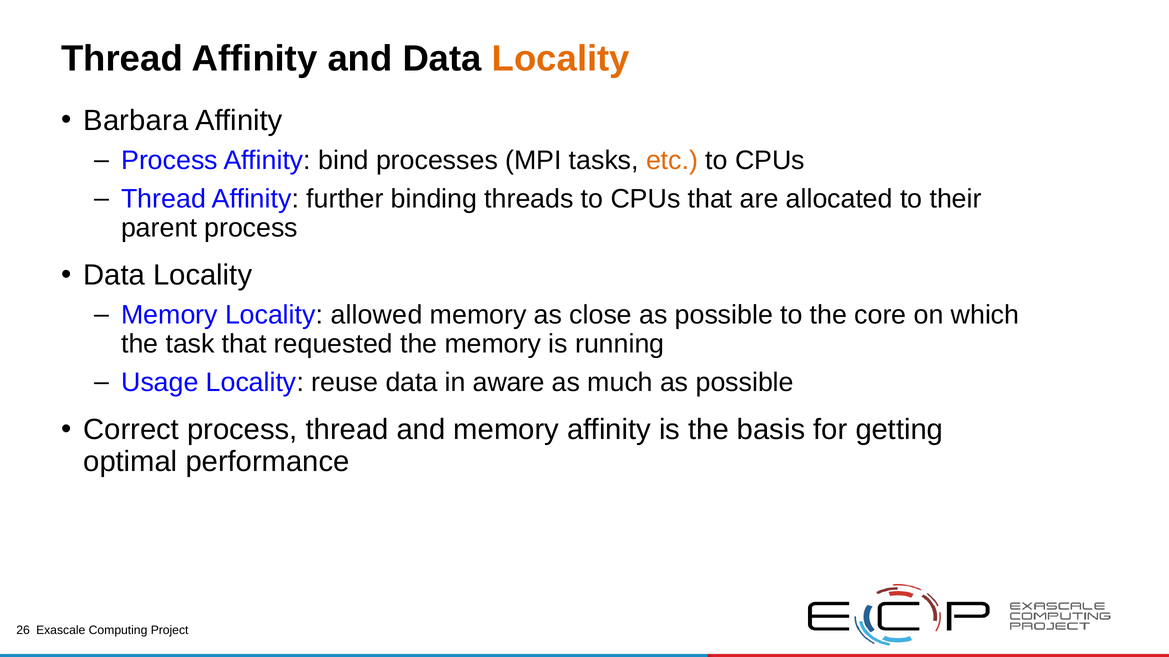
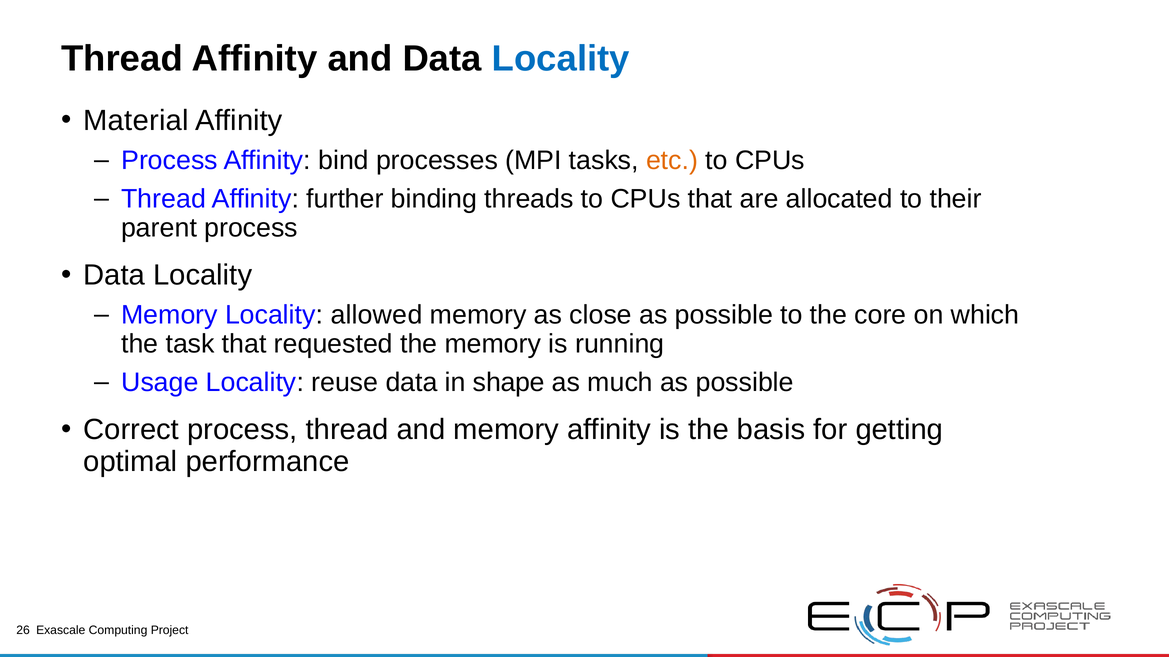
Locality at (561, 59) colour: orange -> blue
Barbara: Barbara -> Material
aware: aware -> shape
